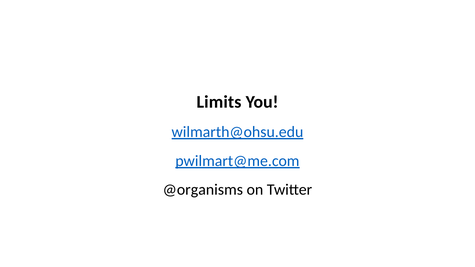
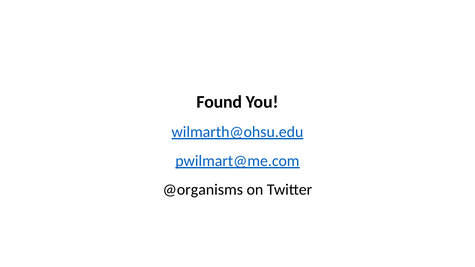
Limits: Limits -> Found
